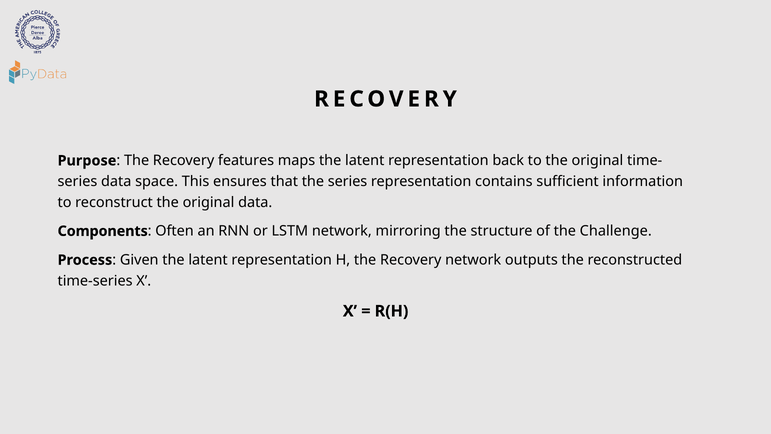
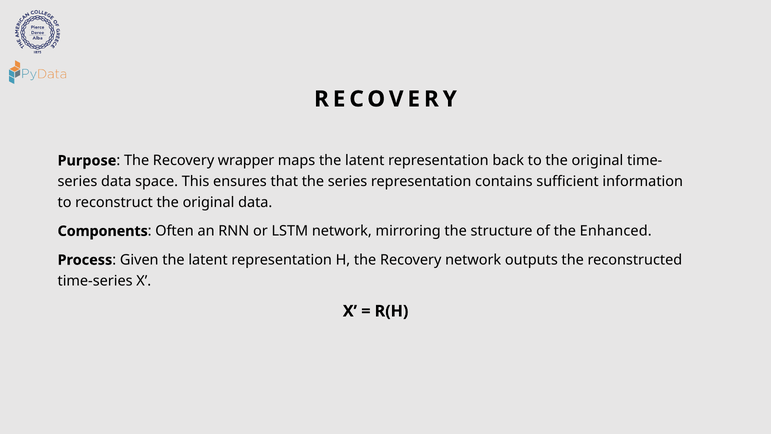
features: features -> wrapper
Challenge: Challenge -> Enhanced
